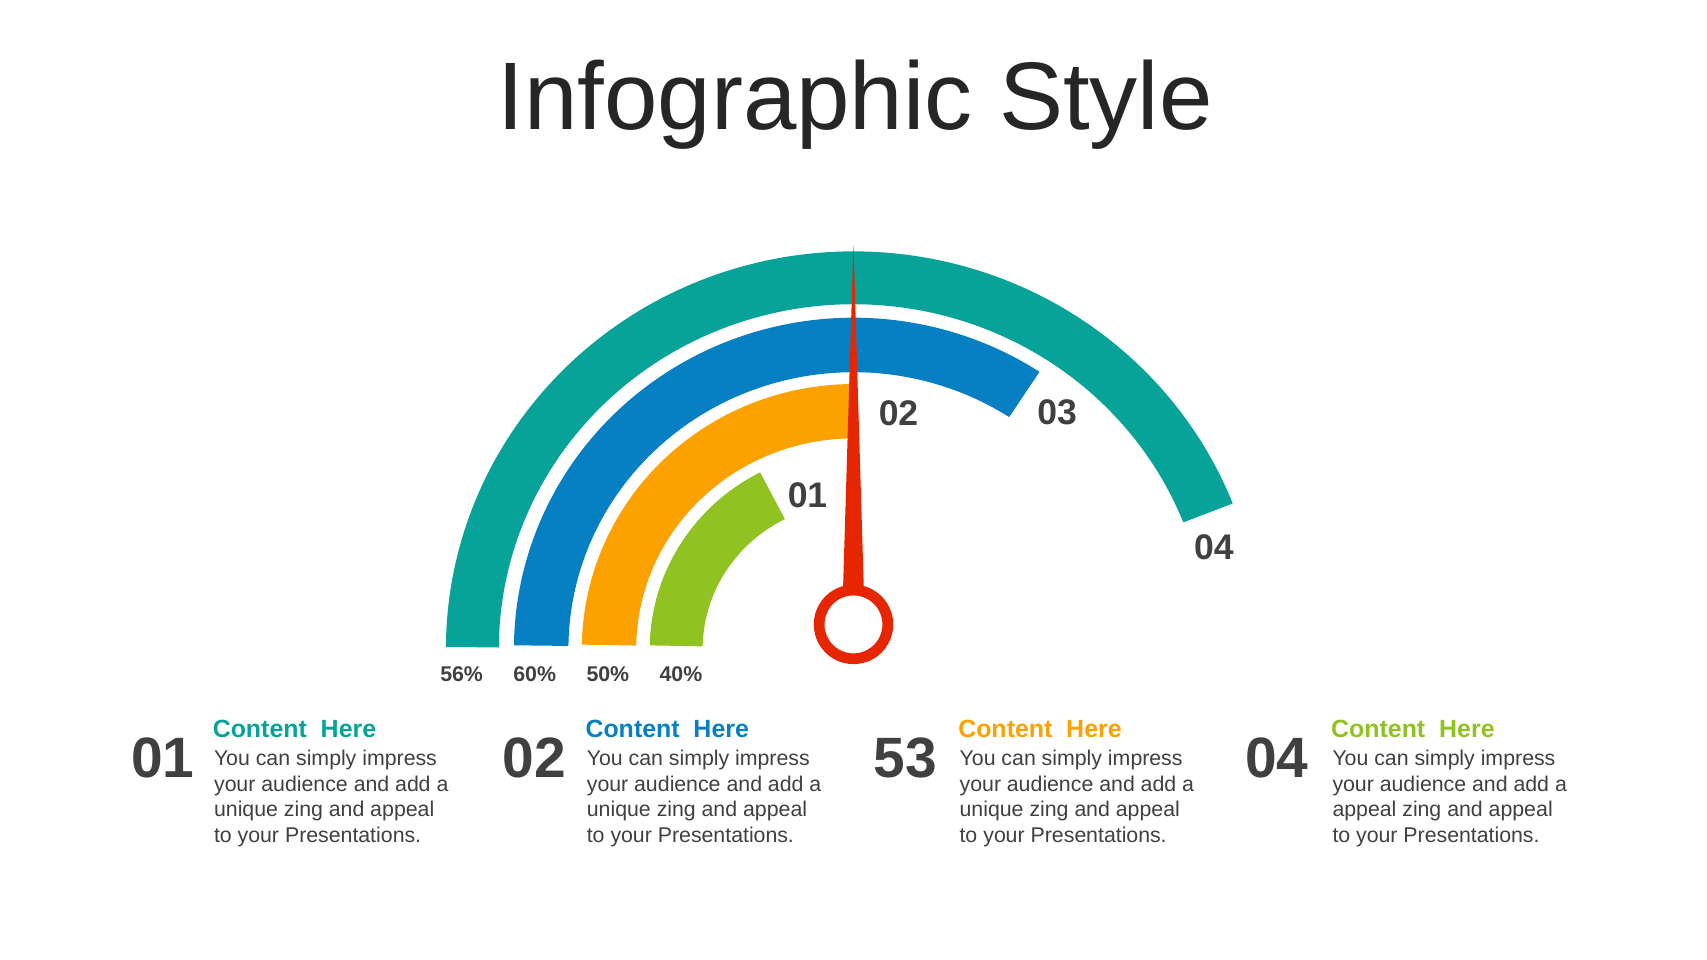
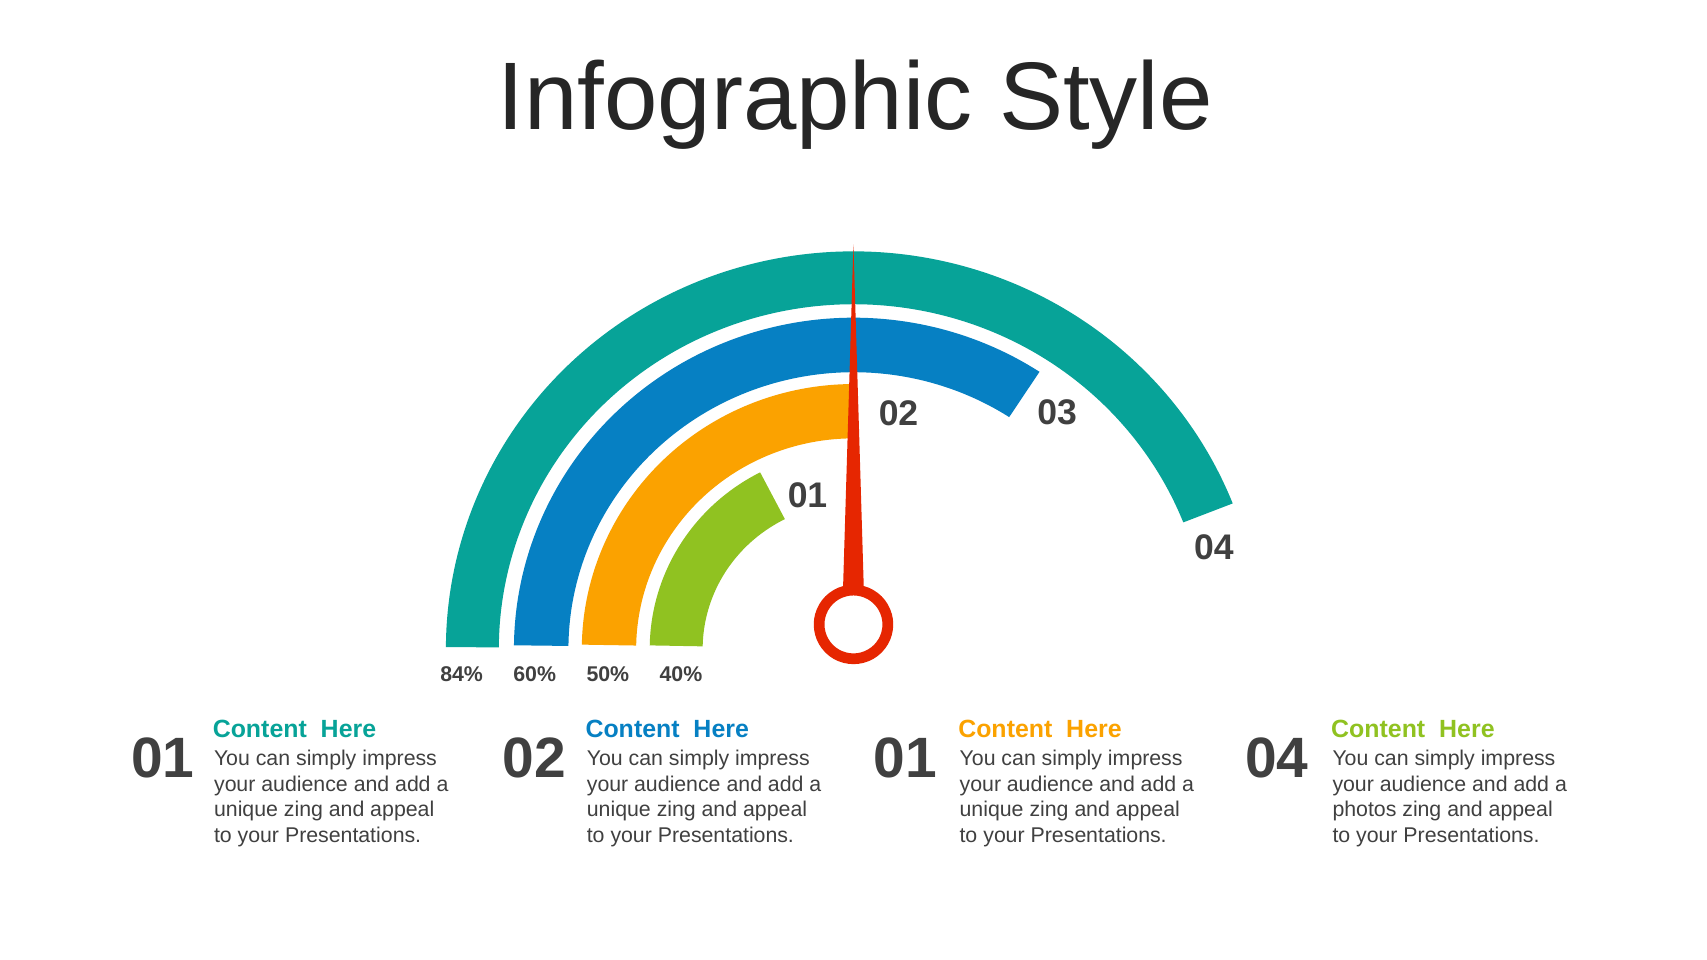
56%: 56% -> 84%
01 02 53: 53 -> 01
appeal at (1364, 810): appeal -> photos
